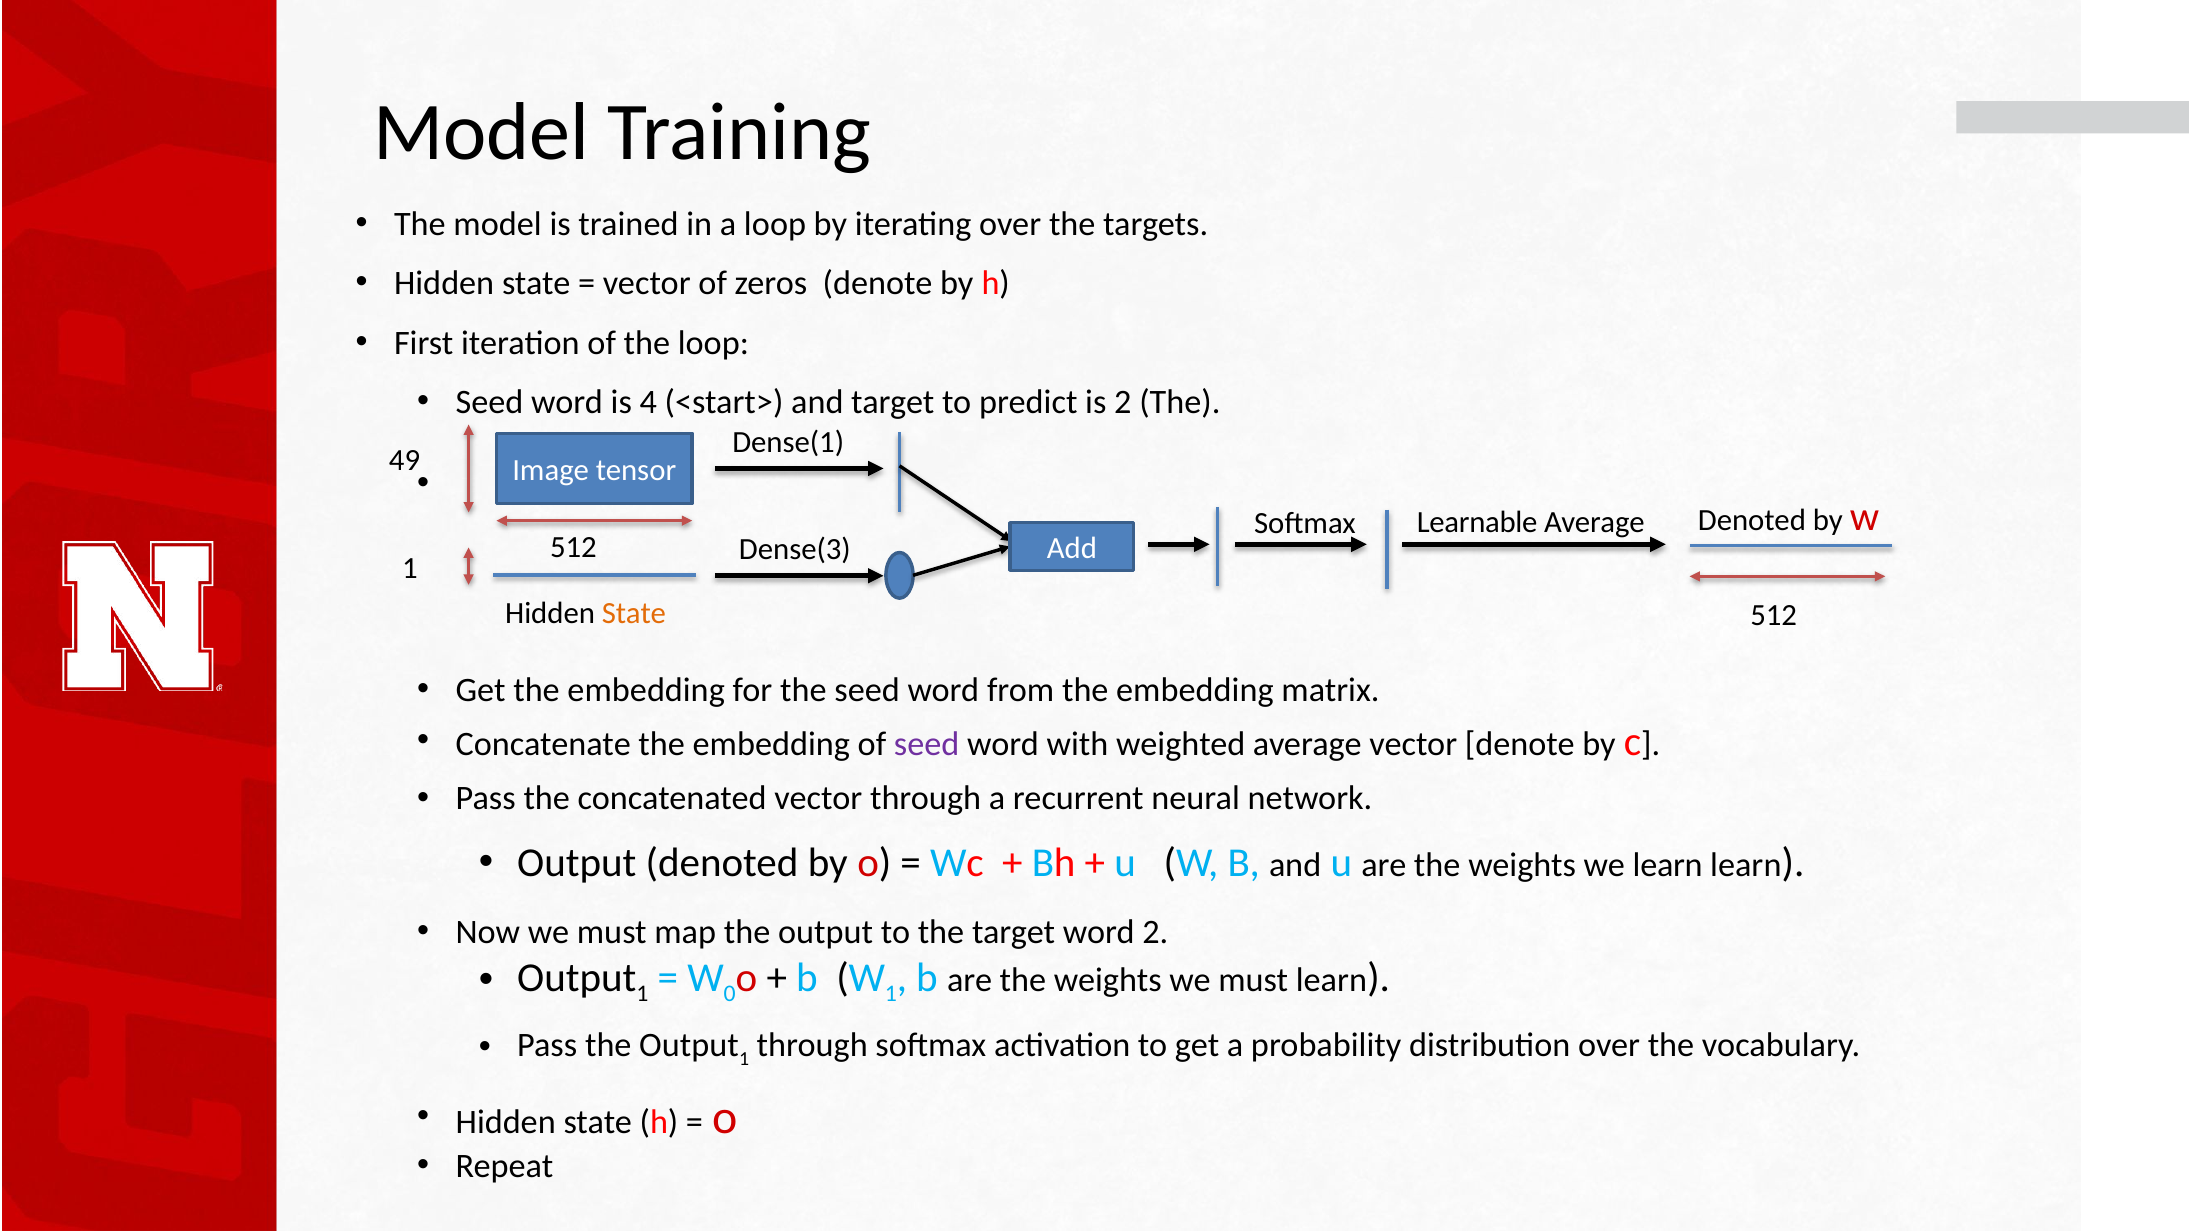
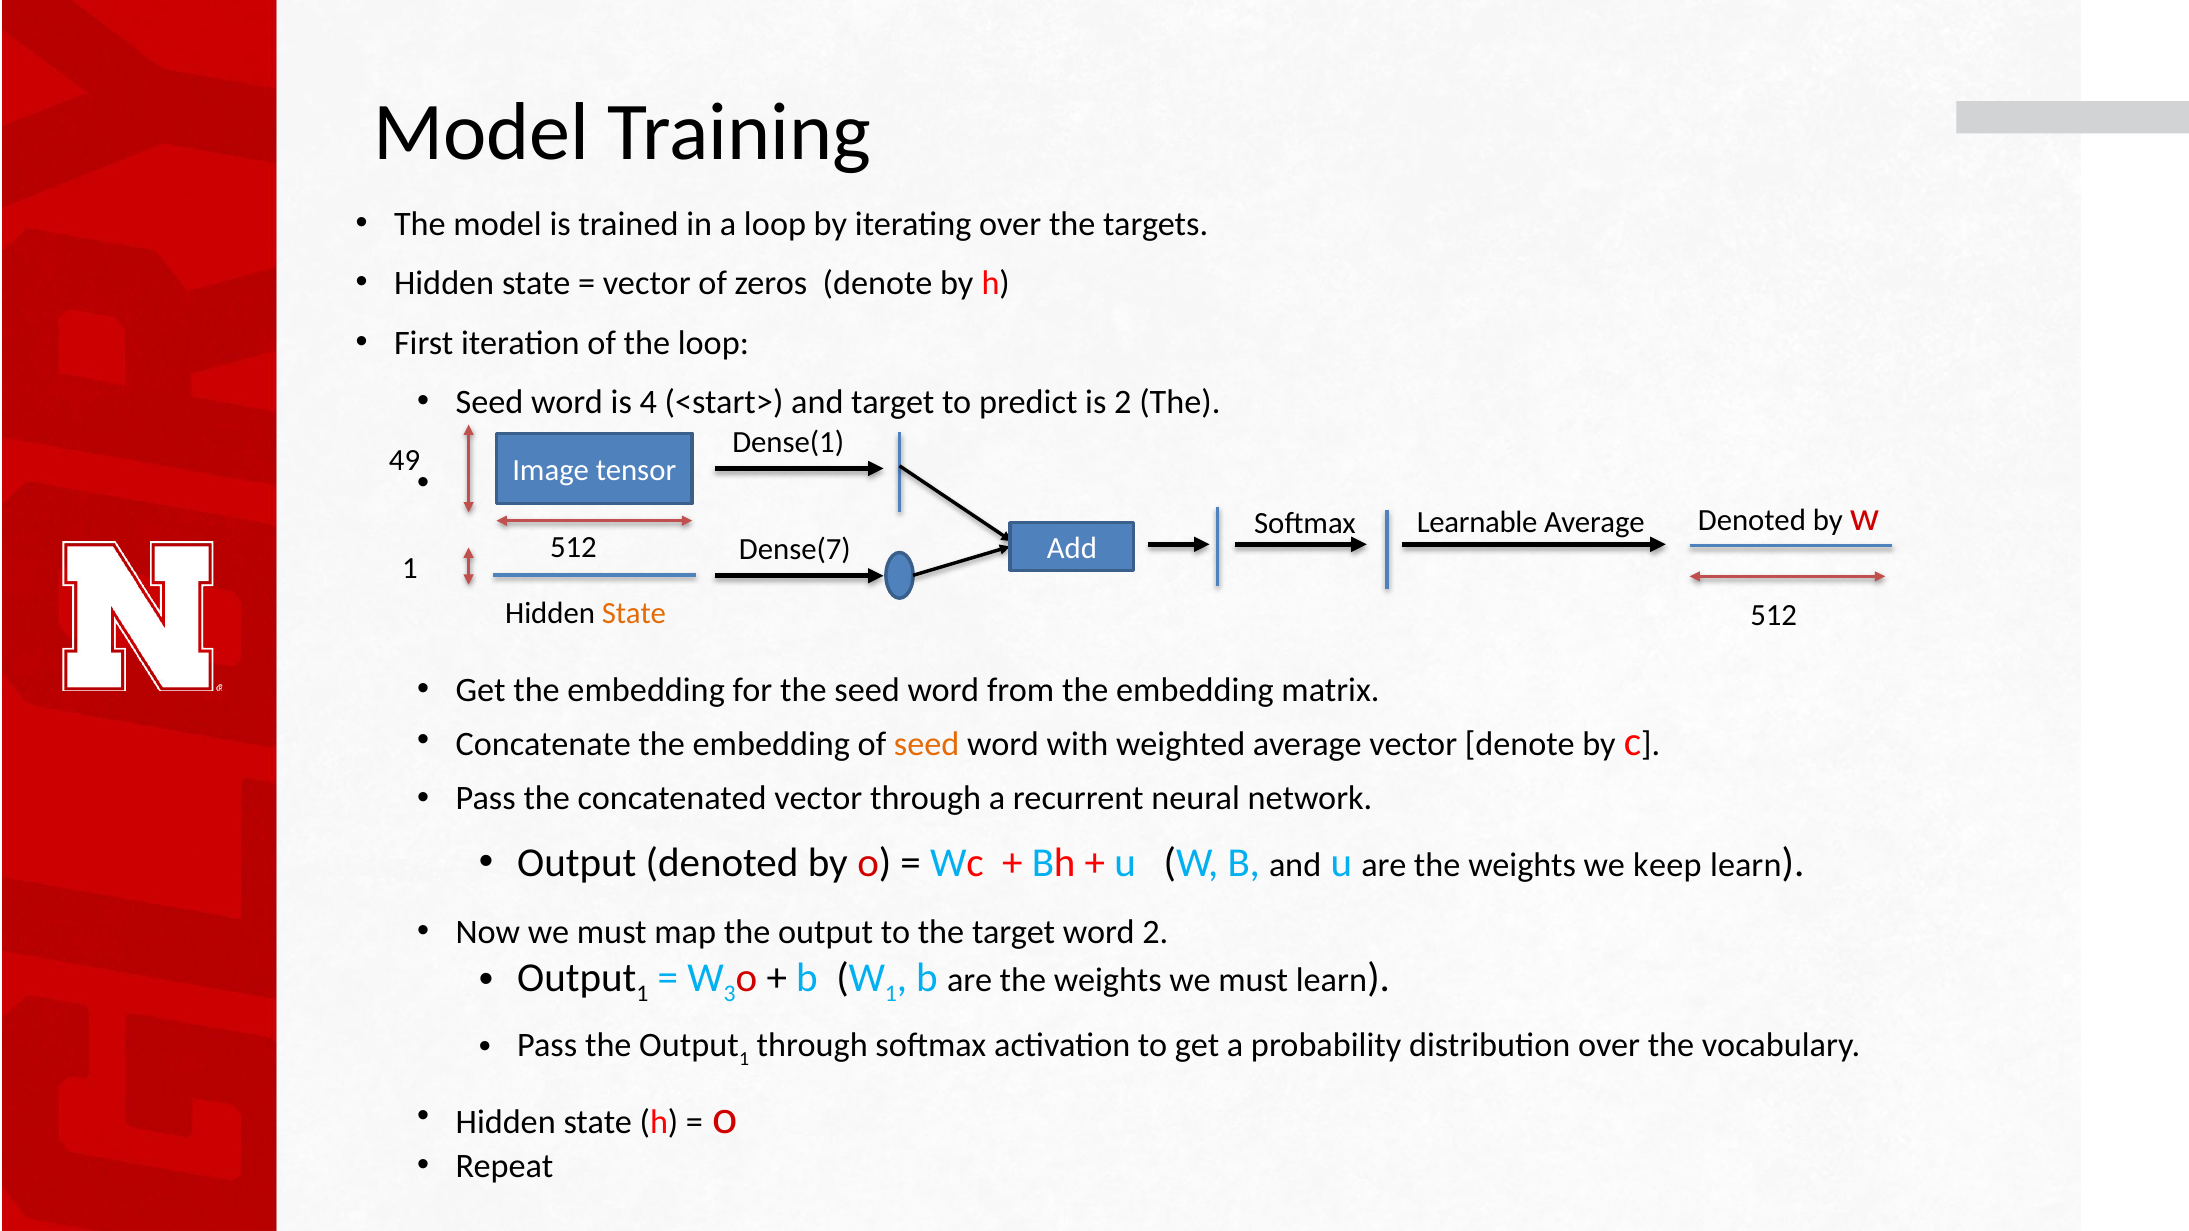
Dense(3: Dense(3 -> Dense(7
seed at (927, 744) colour: purple -> orange
we learn: learn -> keep
0: 0 -> 3
